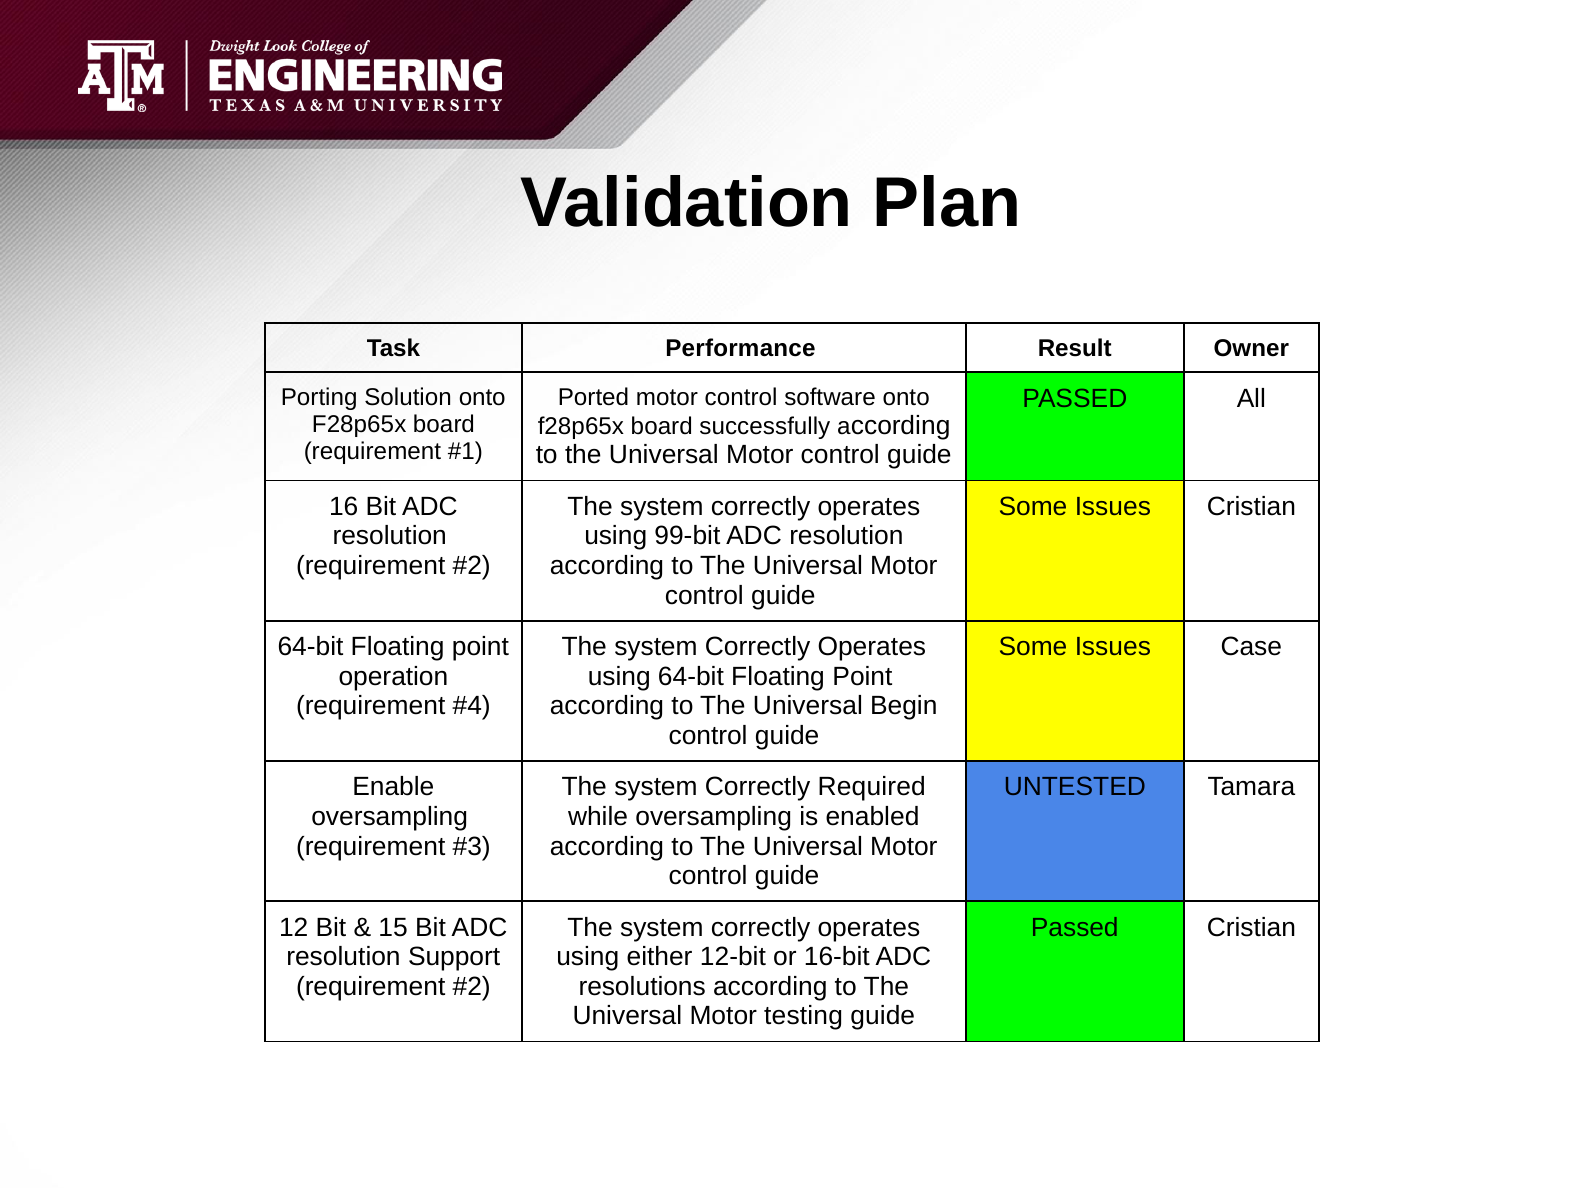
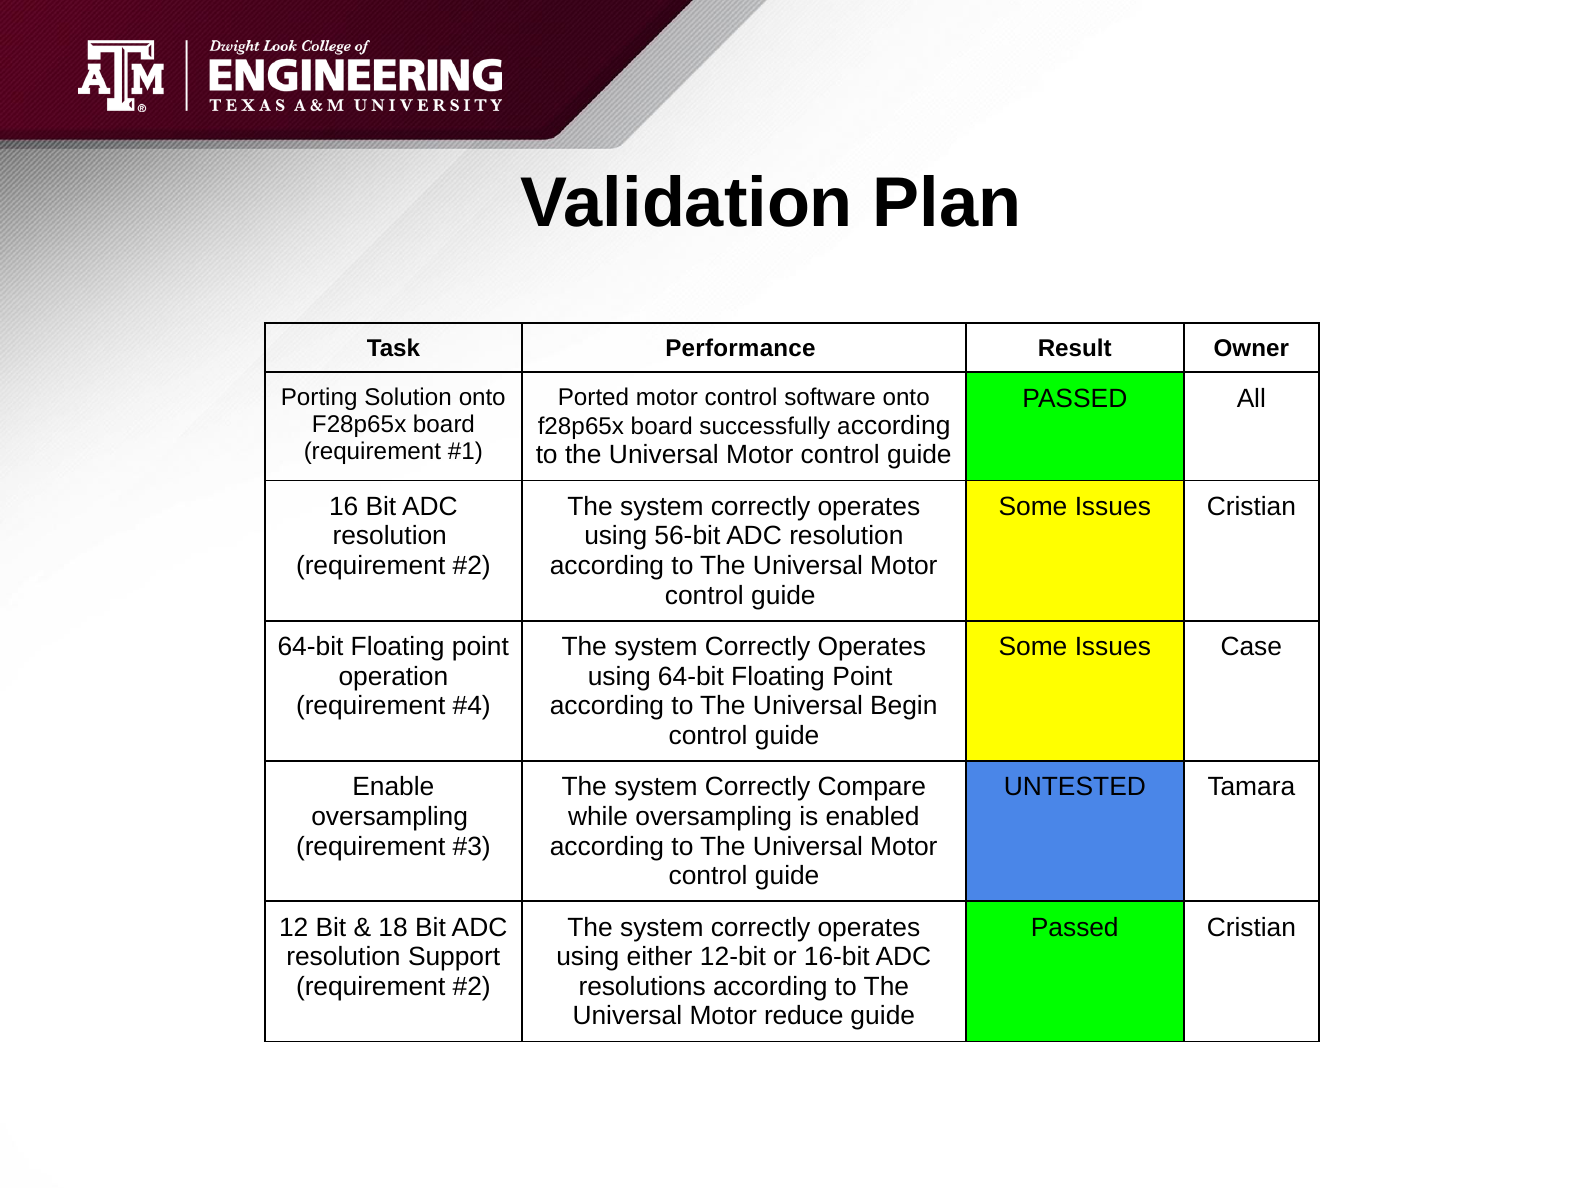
99-bit: 99-bit -> 56-bit
Required: Required -> Compare
15: 15 -> 18
testing: testing -> reduce
